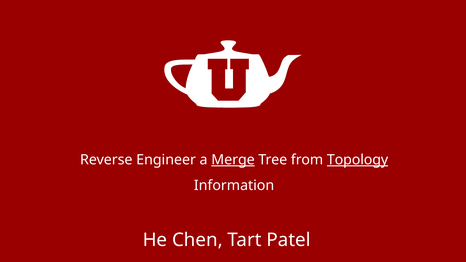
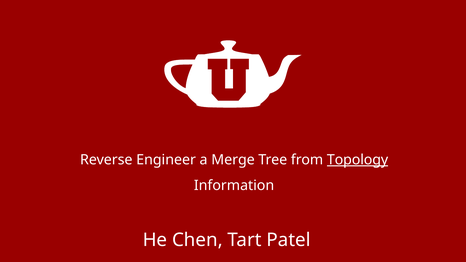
Merge underline: present -> none
